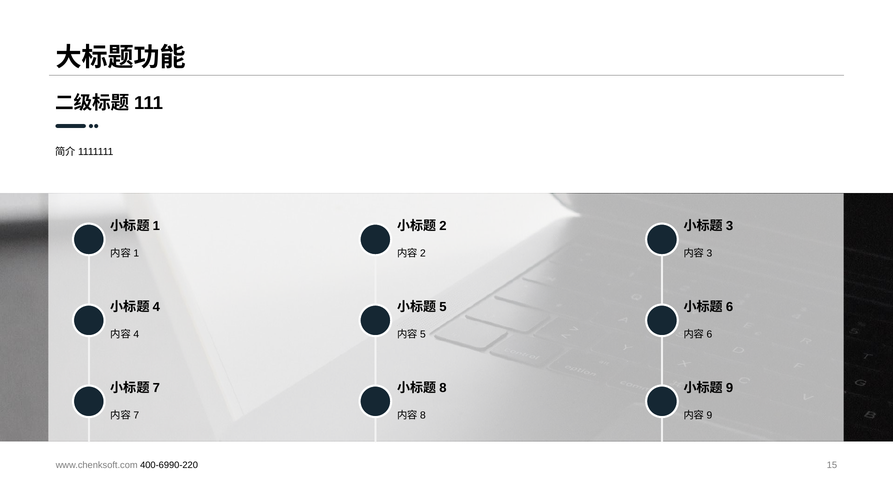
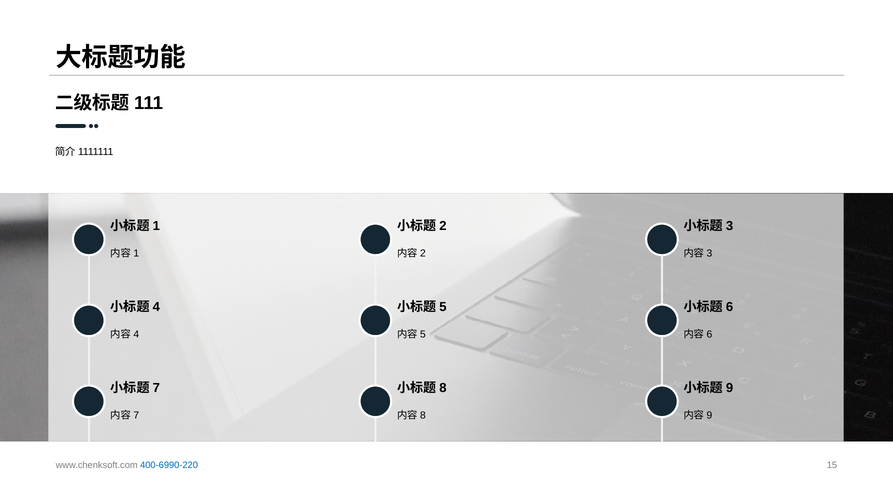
400-6990-220 colour: black -> blue
